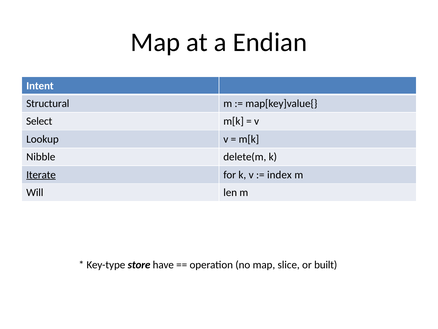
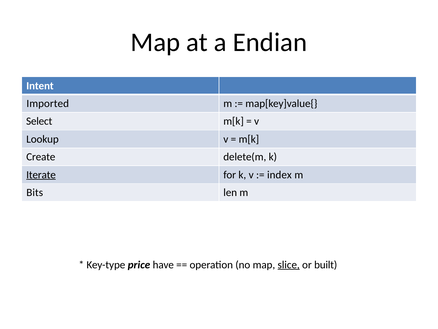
Structural: Structural -> Imported
Nibble: Nibble -> Create
Will: Will -> Bits
store: store -> price
slice underline: none -> present
